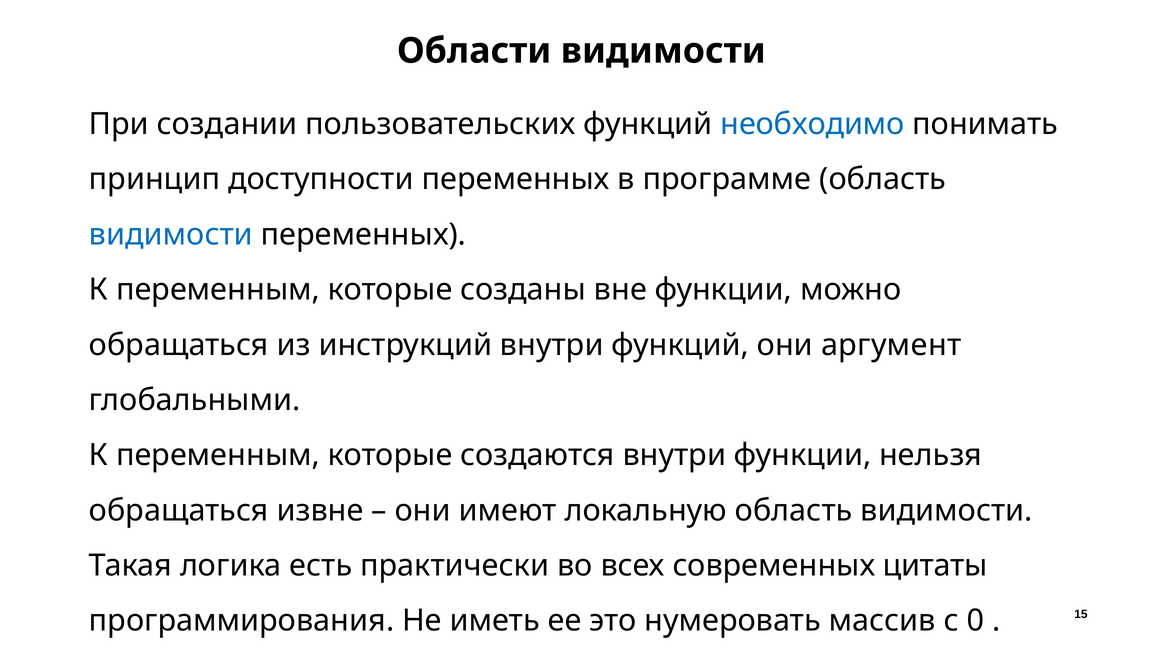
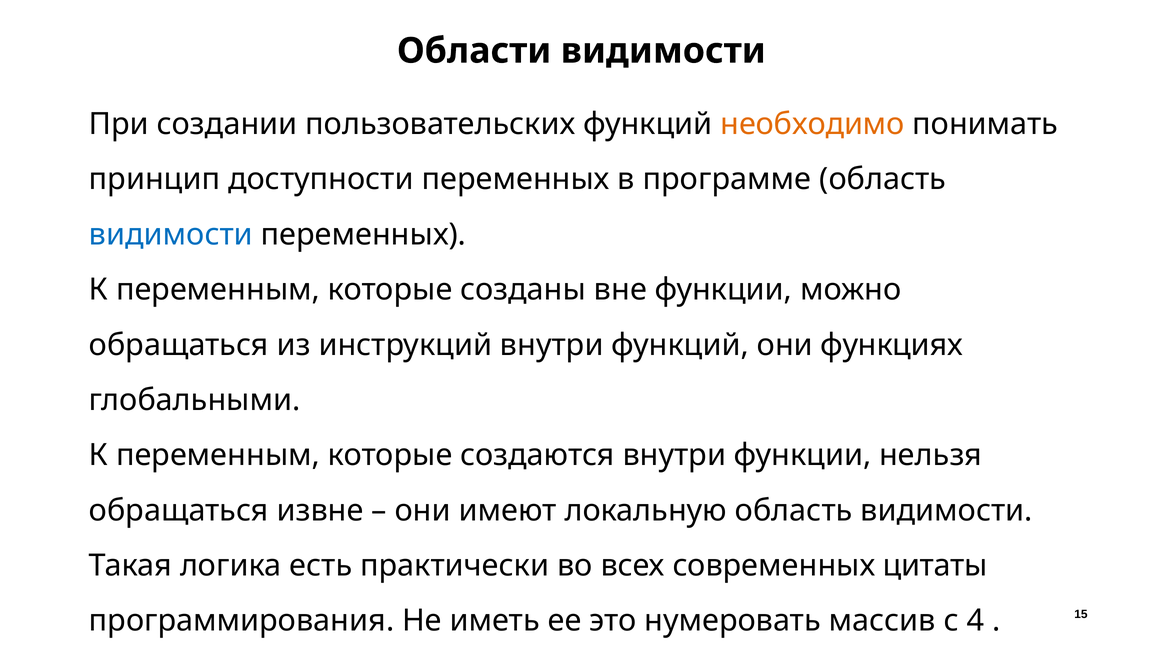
необходимо colour: blue -> orange
аргумент: аргумент -> функциях
0: 0 -> 4
